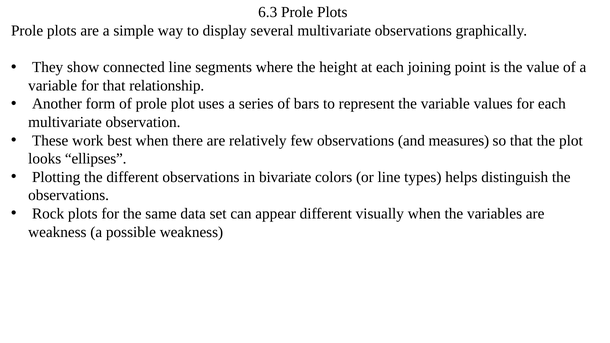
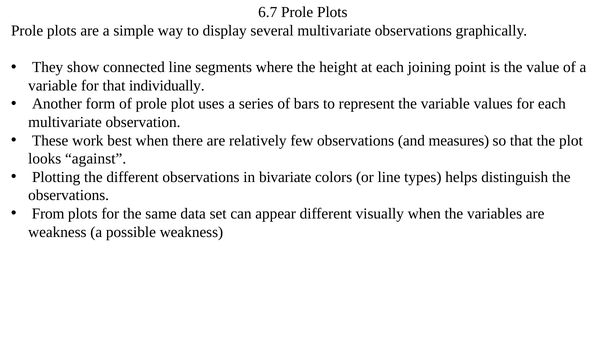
6.3: 6.3 -> 6.7
relationship: relationship -> individually
ellipses: ellipses -> against
Rock: Rock -> From
